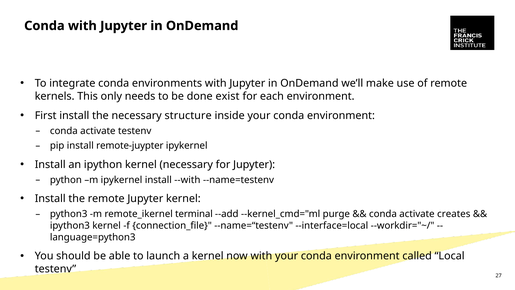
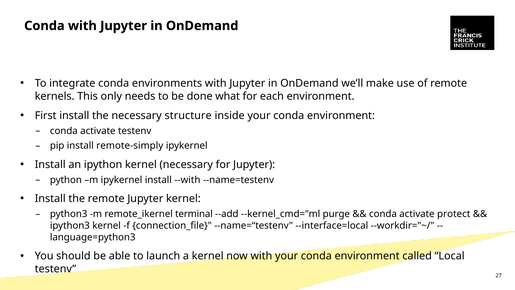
exist: exist -> what
remote-juypter: remote-juypter -> remote-simply
creates: creates -> protect
